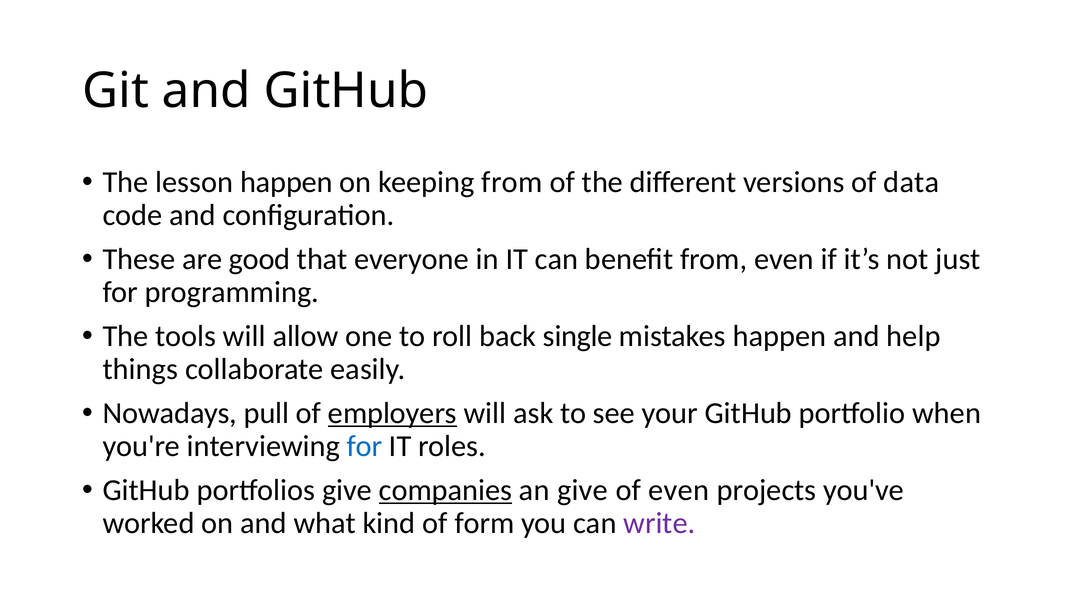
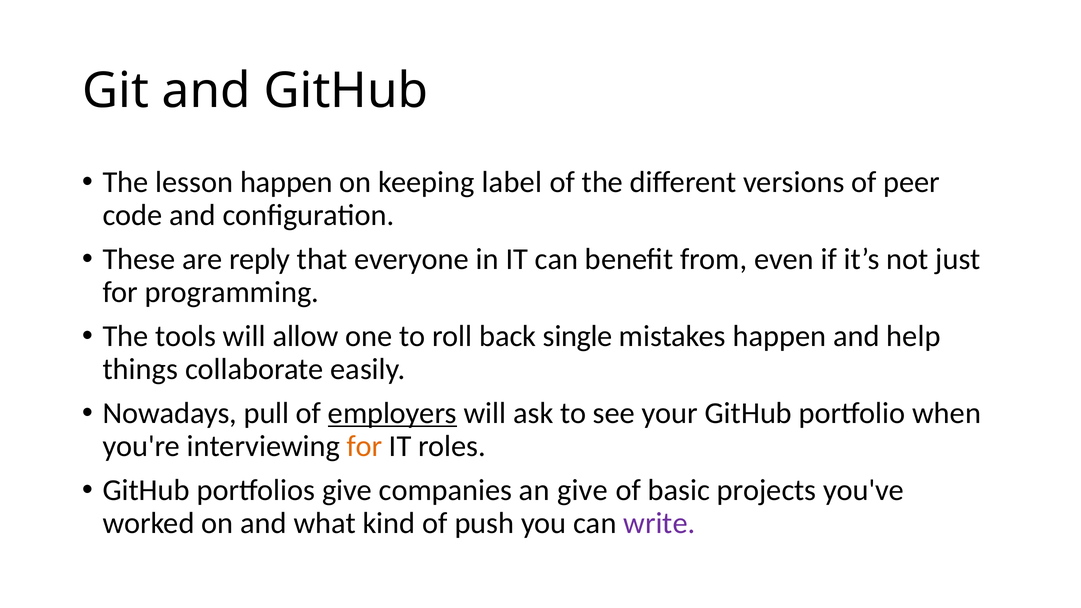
keeping from: from -> label
data: data -> peer
good: good -> reply
for at (365, 446) colour: blue -> orange
companies underline: present -> none
of even: even -> basic
form: form -> push
